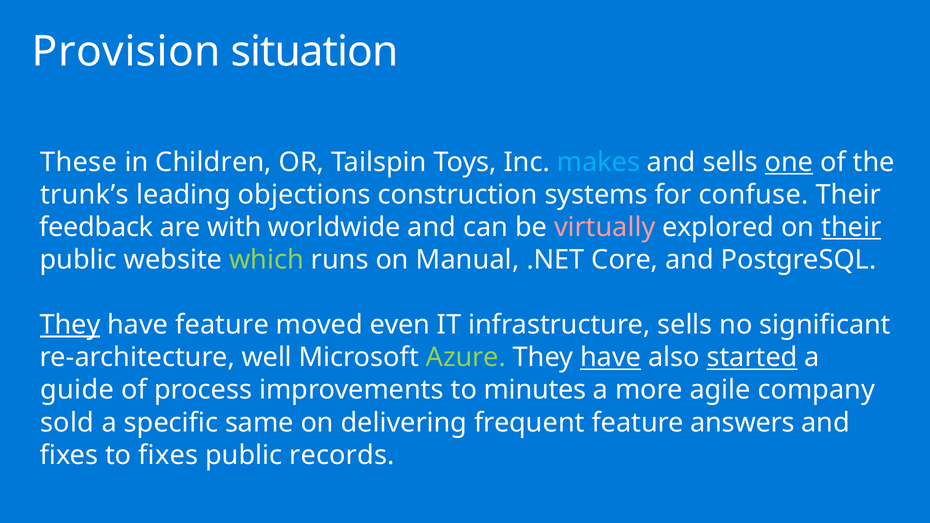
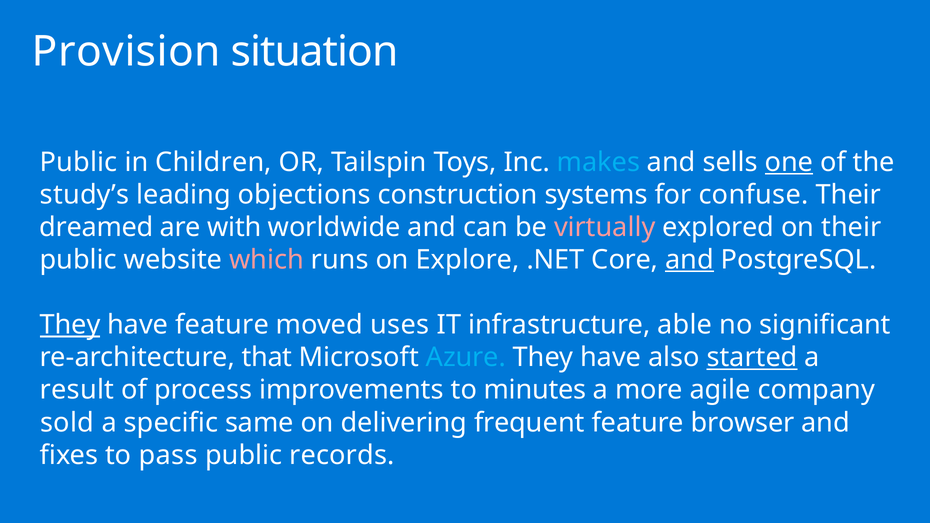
These at (79, 162): These -> Public
trunk’s: trunk’s -> study’s
feedback: feedback -> dreamed
their at (851, 227) underline: present -> none
which colour: light green -> pink
Manual: Manual -> Explore
and at (689, 260) underline: none -> present
even: even -> uses
infrastructure sells: sells -> able
well: well -> that
Azure colour: light green -> light blue
have at (611, 358) underline: present -> none
guide: guide -> result
answers: answers -> browser
to fixes: fixes -> pass
